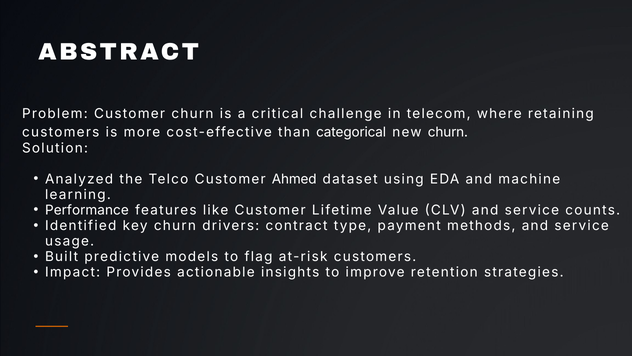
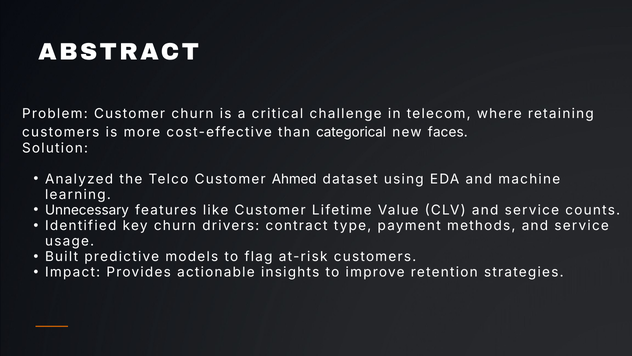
new churn: churn -> faces
Performance: Performance -> Unnecessary
